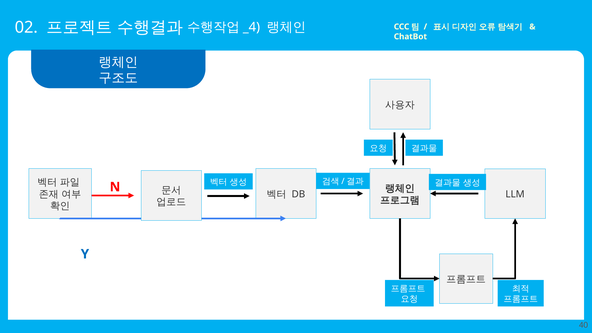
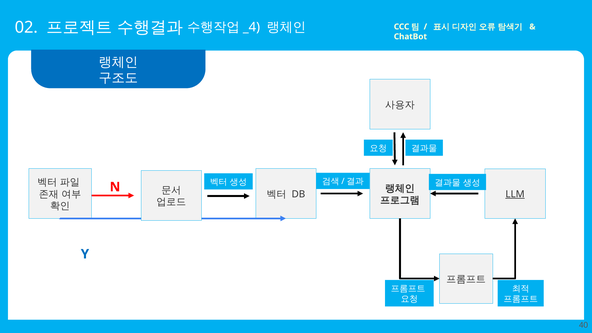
LLM underline: none -> present
